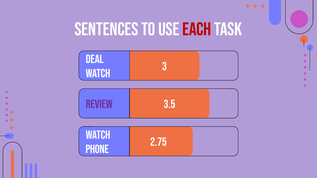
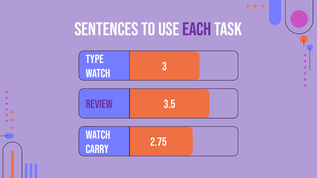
each colour: red -> purple
Deal: Deal -> Type
Phone: Phone -> Carry
